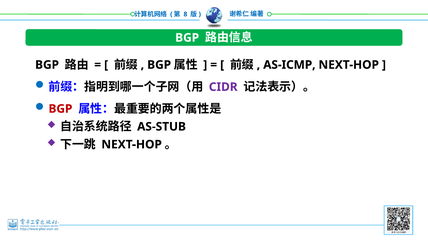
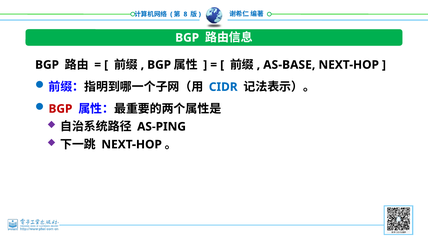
AS-ICMP: AS-ICMP -> AS-BASE
CIDR colour: purple -> blue
AS-STUB: AS-STUB -> AS-PING
